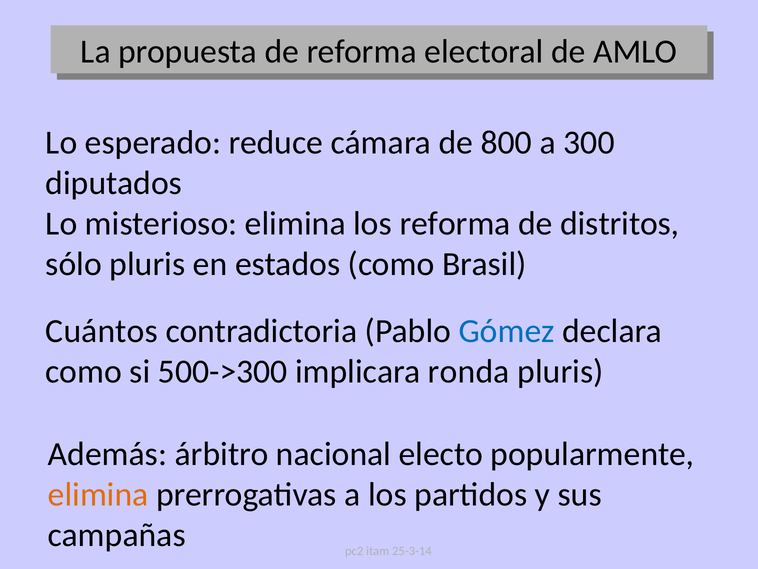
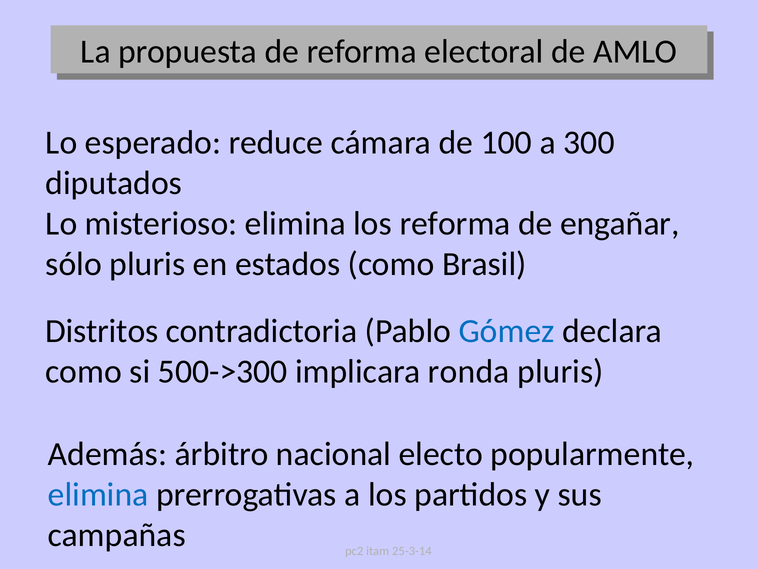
800: 800 -> 100
distritos: distritos -> engañar
Cuántos: Cuántos -> Distritos
elimina at (98, 494) colour: orange -> blue
